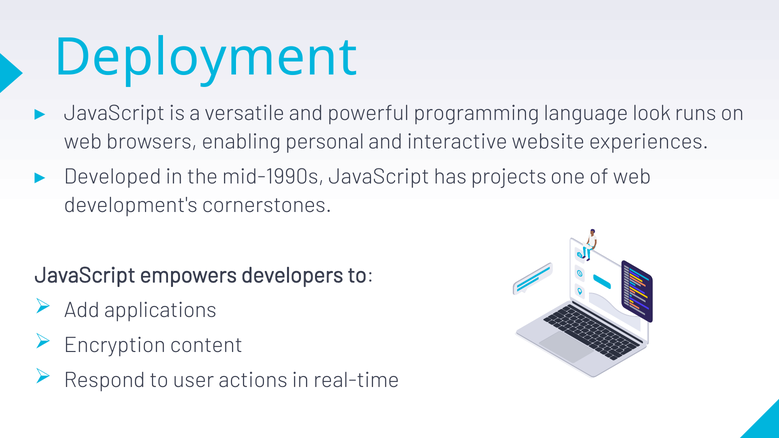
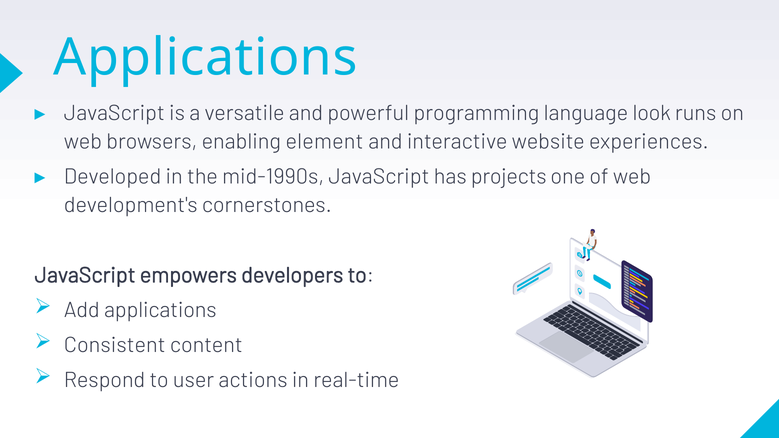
Deployment at (205, 58): Deployment -> Applications
personal: personal -> element
Encryption: Encryption -> Consistent
